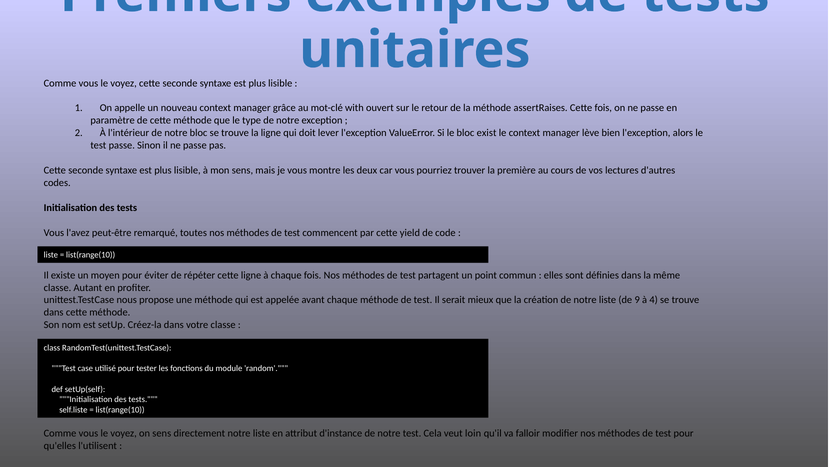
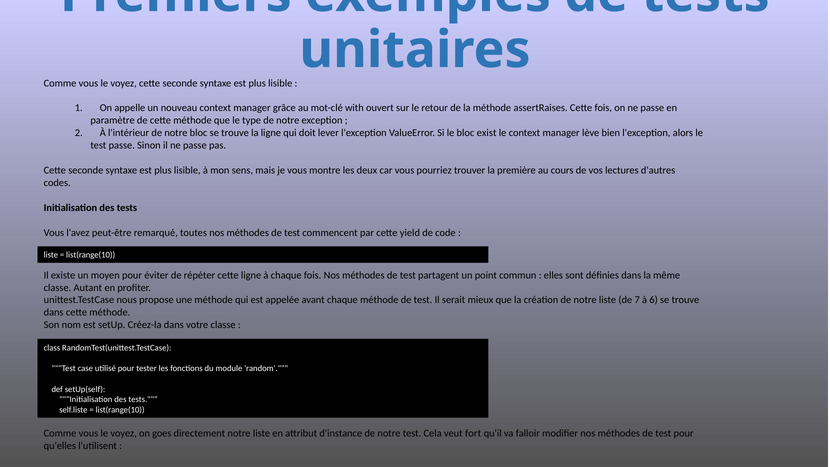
9: 9 -> 7
4: 4 -> 6
on sens: sens -> goes
loin: loin -> fort
